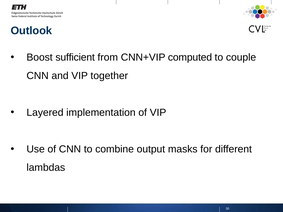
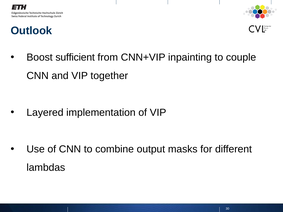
computed: computed -> inpainting
